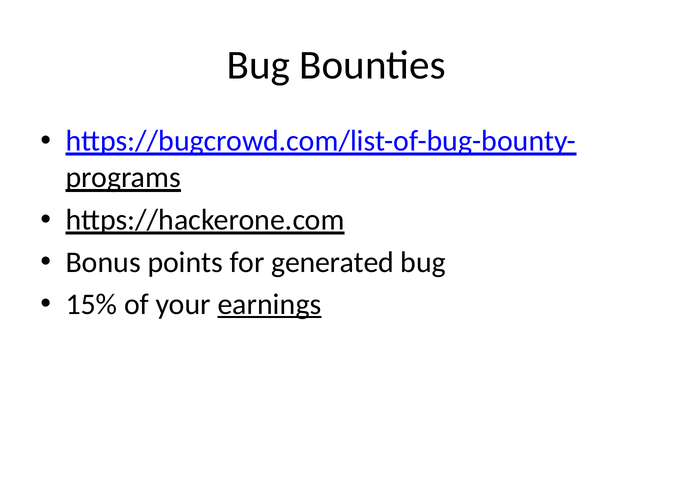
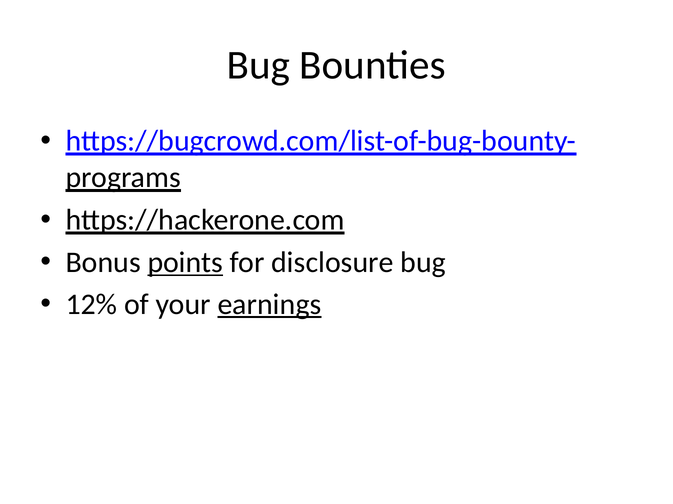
points underline: none -> present
generated: generated -> disclosure
15%: 15% -> 12%
